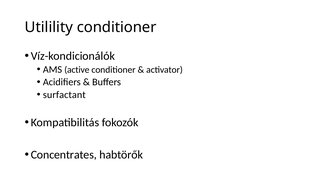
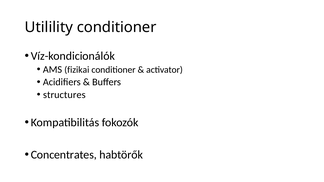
active: active -> fizikai
surfactant: surfactant -> structures
